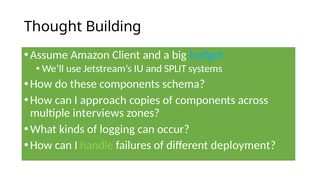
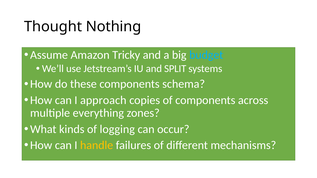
Building: Building -> Nothing
Client: Client -> Tricky
interviews: interviews -> everything
handle colour: light green -> yellow
deployment: deployment -> mechanisms
